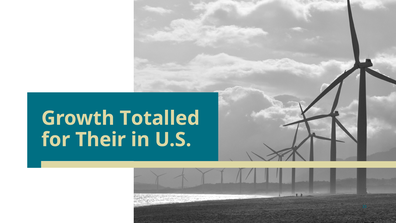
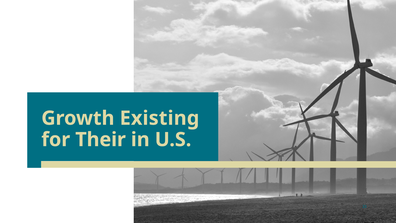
Totalled: Totalled -> Existing
